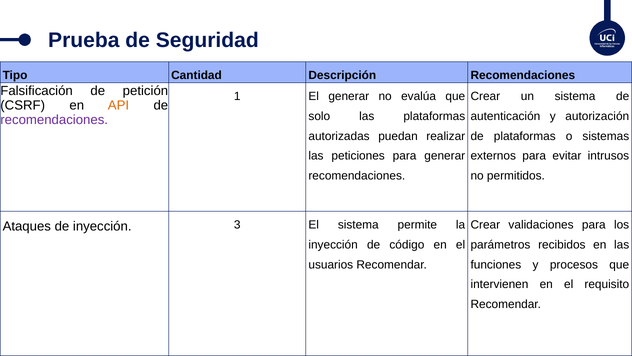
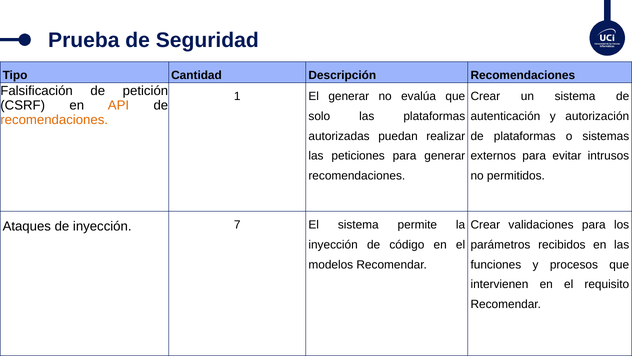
recomendaciones at (54, 120) colour: purple -> orange
3: 3 -> 7
usuarios: usuarios -> modelos
